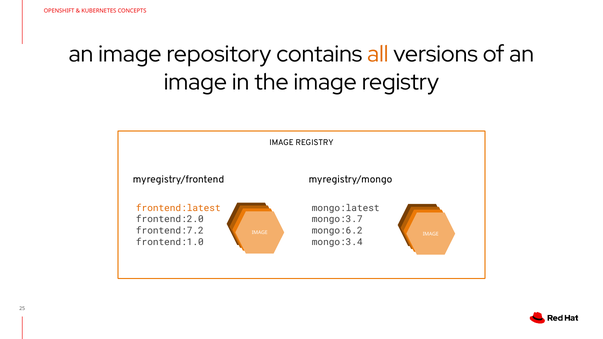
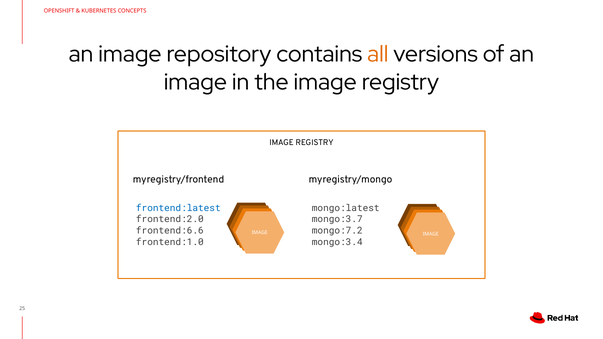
frontend:latest colour: orange -> blue
frontend:7.2: frontend:7.2 -> frontend:6.6
mongo:6.2: mongo:6.2 -> mongo:7.2
